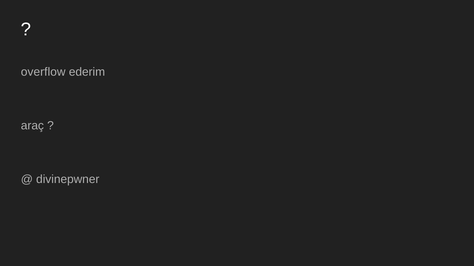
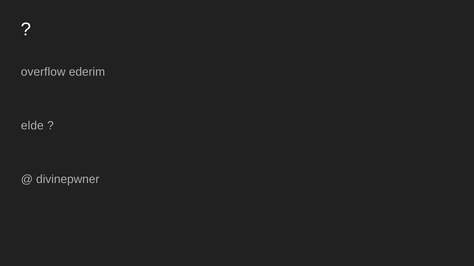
araç: araç -> elde
